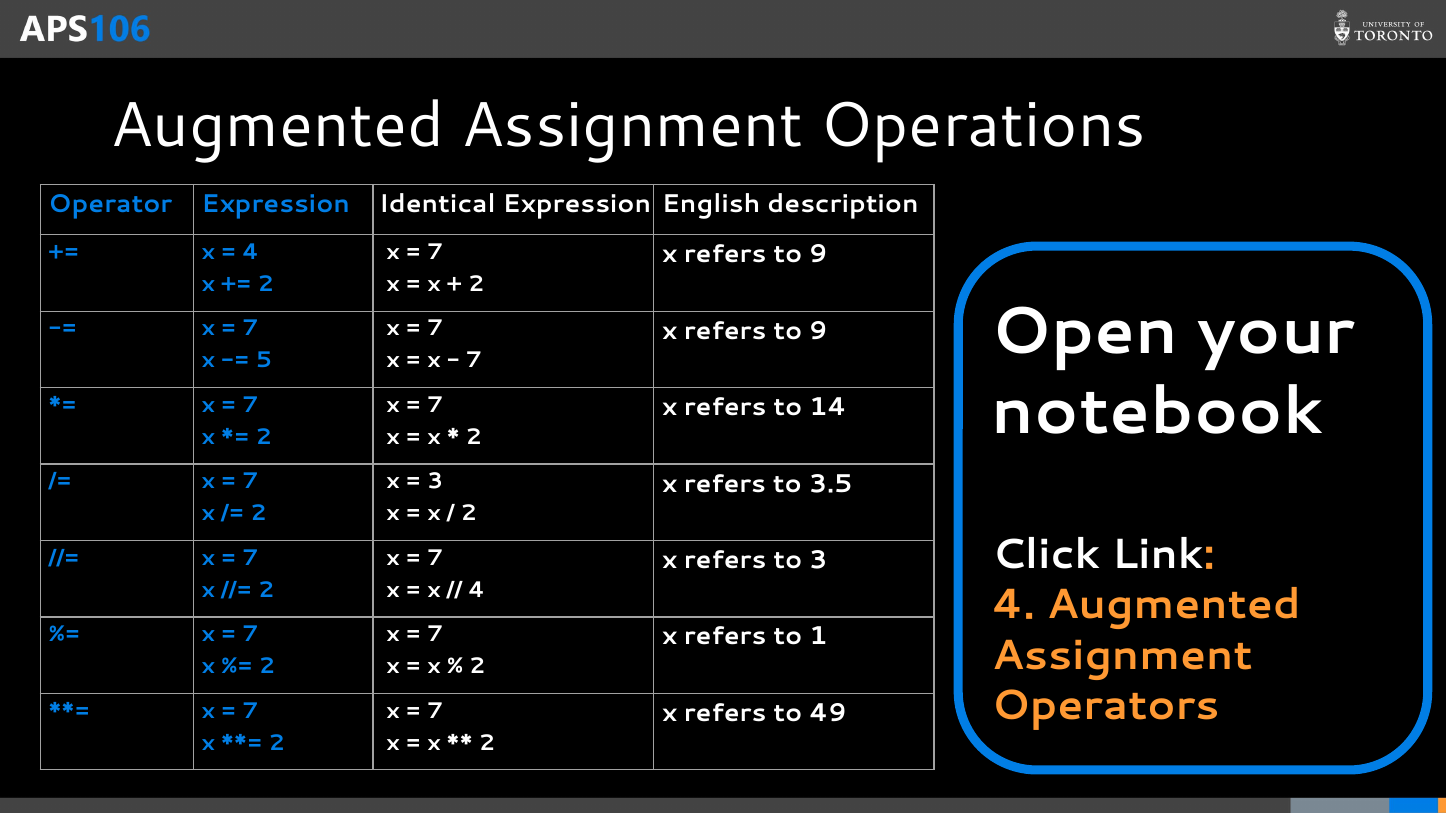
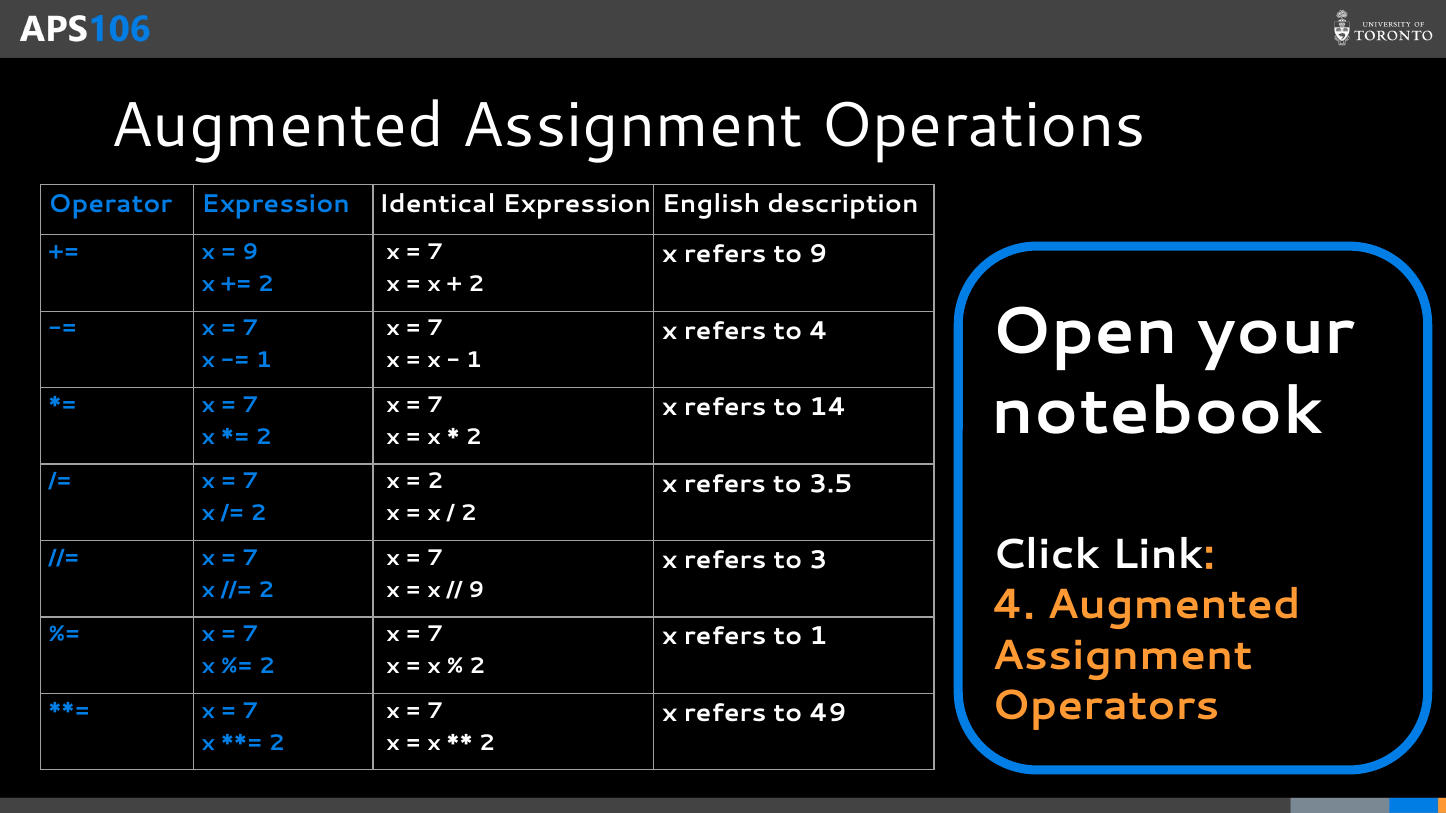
4 at (251, 252): 4 -> 9
9 at (818, 331): 9 -> 4
5 at (264, 361): 5 -> 1
7 at (474, 361): 7 -> 1
3 at (435, 482): 3 -> 2
4 at (477, 590): 4 -> 9
